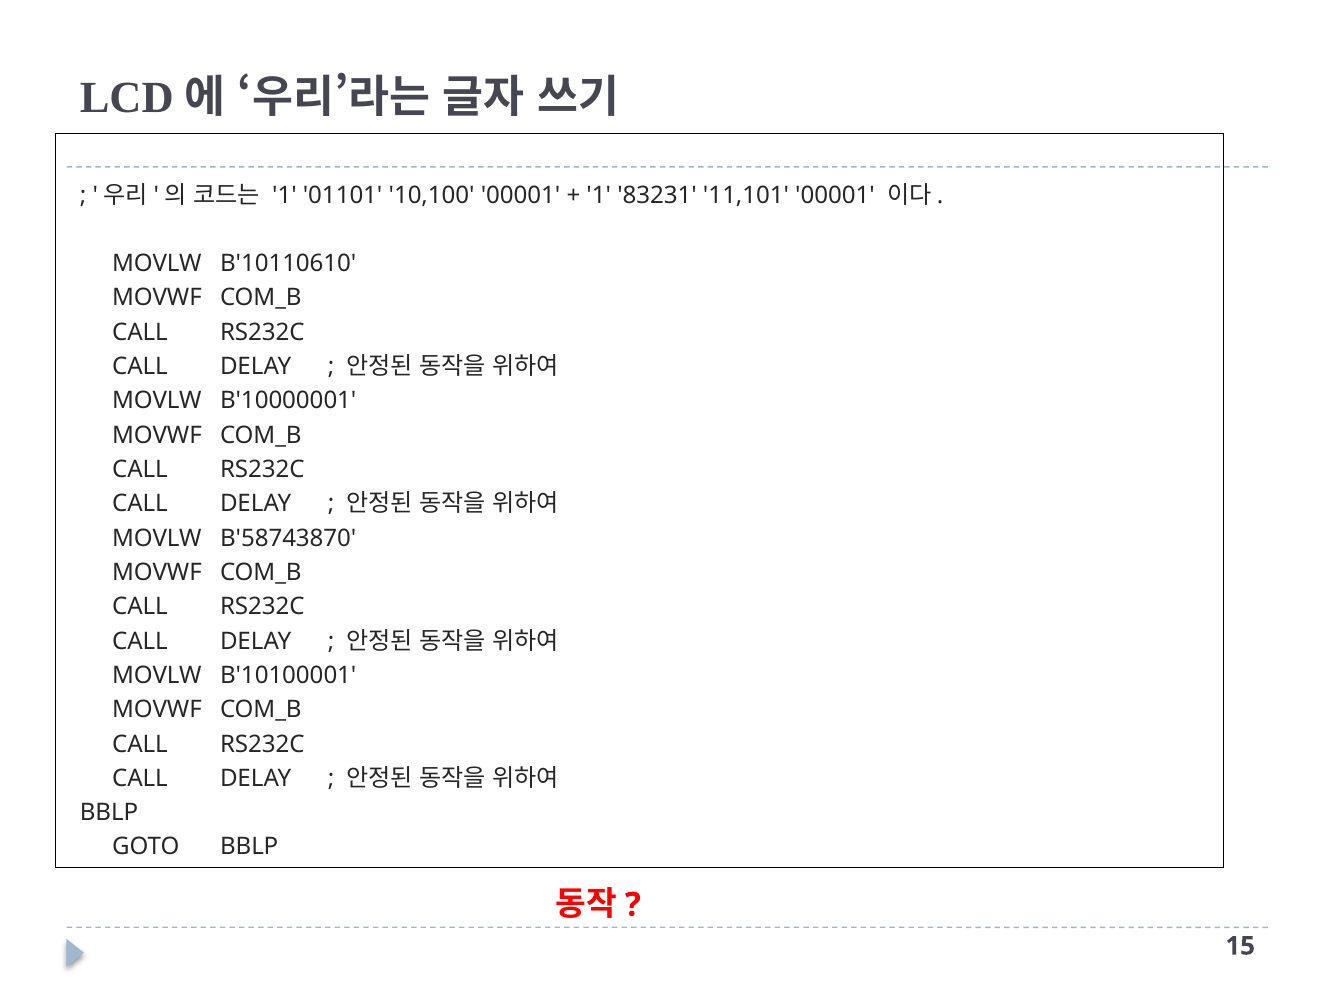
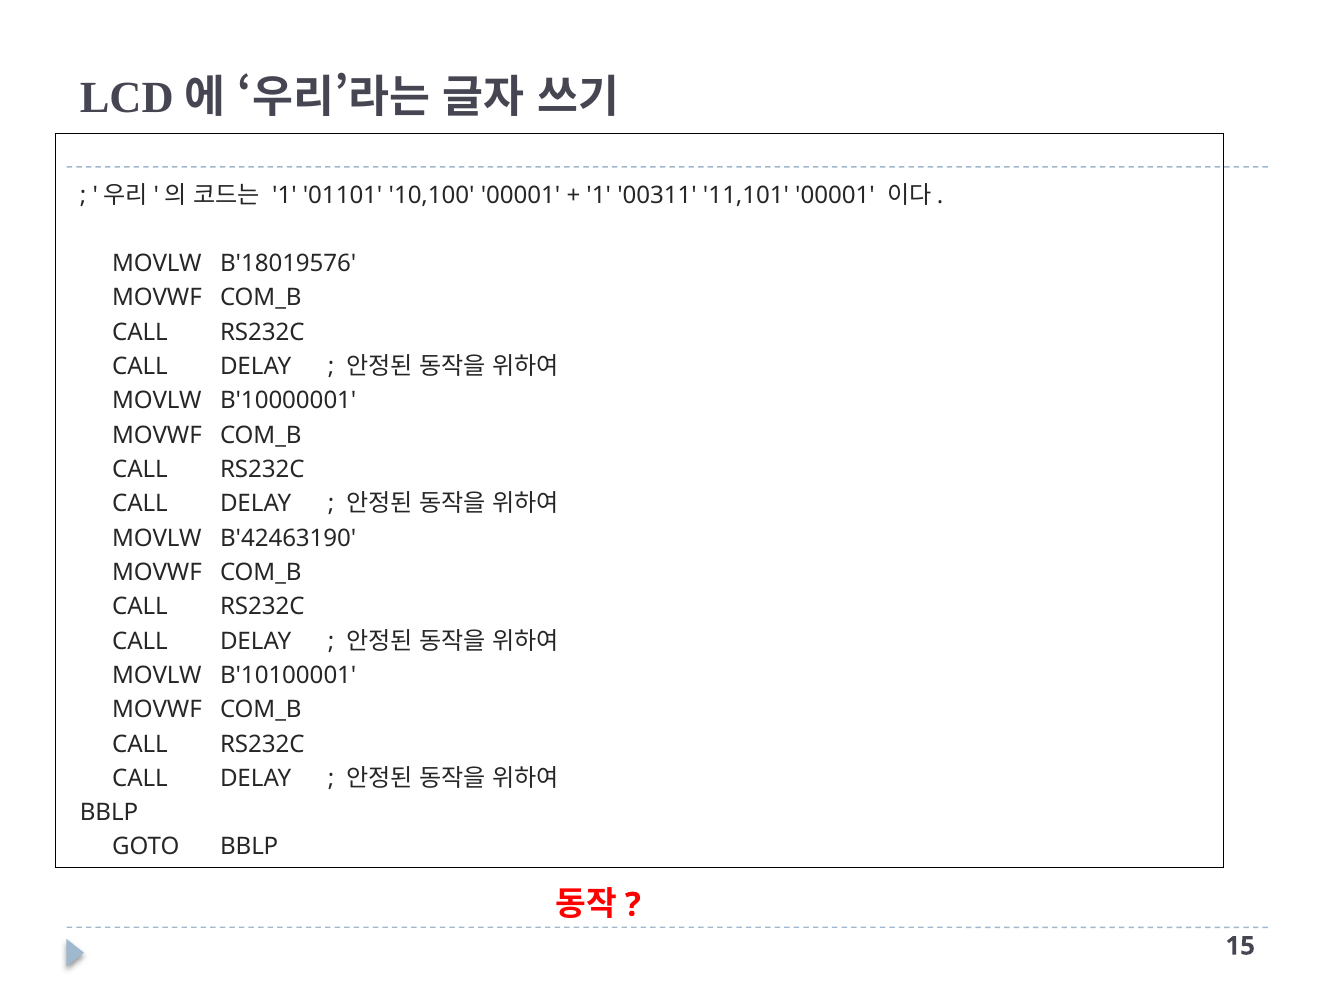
83231: 83231 -> 00311
B'10110610: B'10110610 -> B'18019576
B'58743870: B'58743870 -> B'42463190
